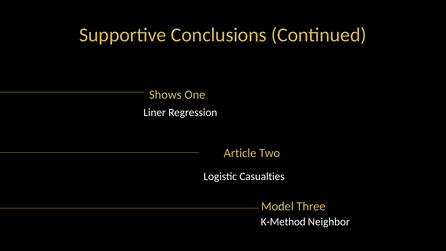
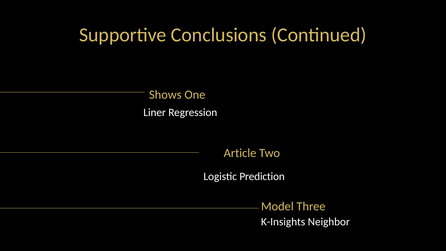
Casualties: Casualties -> Prediction
K-Method: K-Method -> K-Insights
